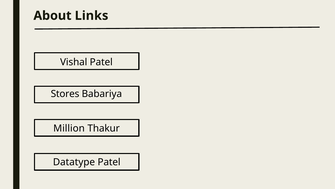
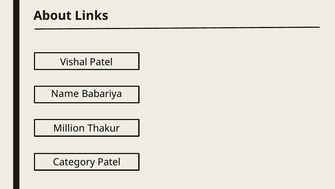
Stores: Stores -> Name
Datatype: Datatype -> Category
